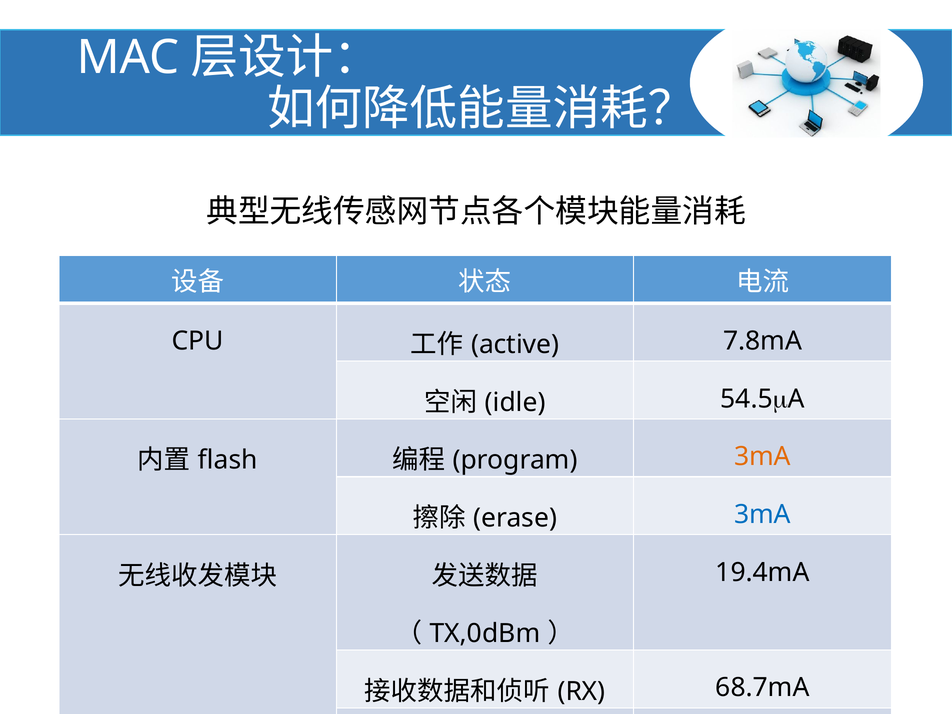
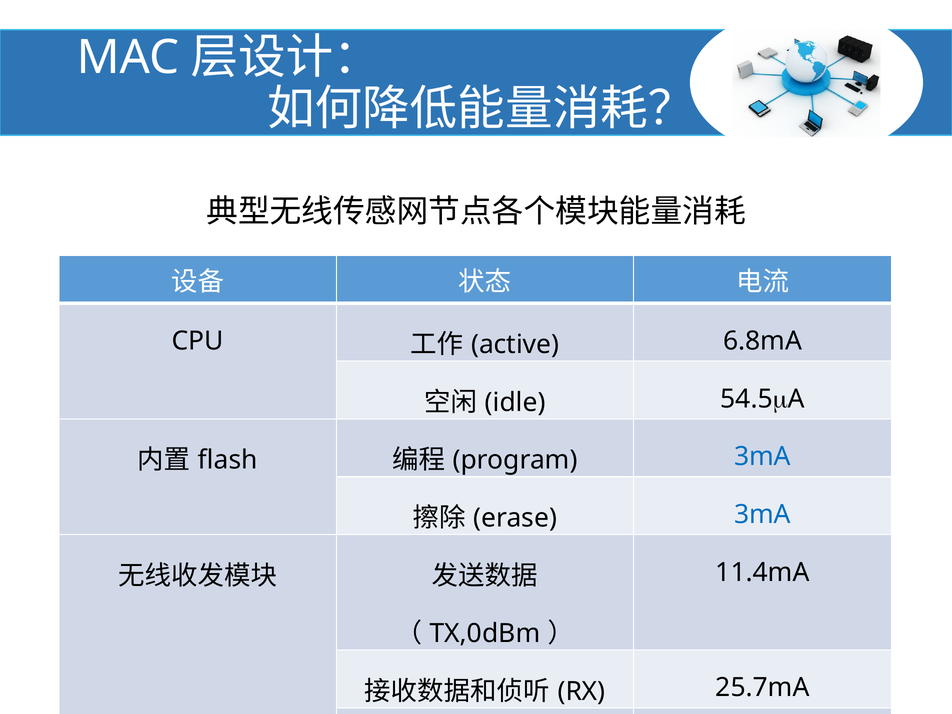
7.8mA: 7.8mA -> 6.8mA
3mA at (763, 457) colour: orange -> blue
19.4mA: 19.4mA -> 11.4mA
68.7mA: 68.7mA -> 25.7mA
